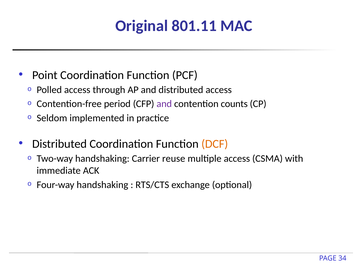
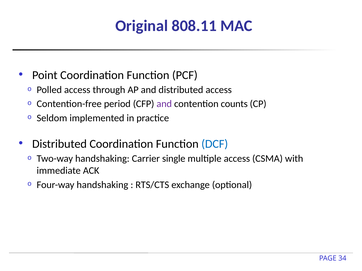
801.11: 801.11 -> 808.11
DCF colour: orange -> blue
reuse: reuse -> single
